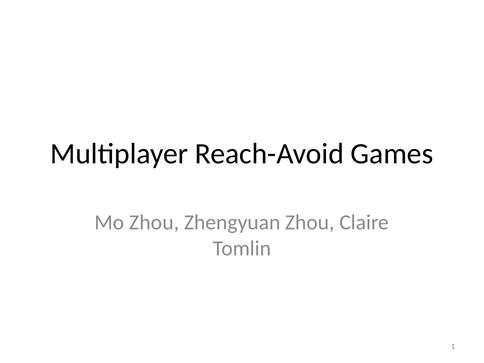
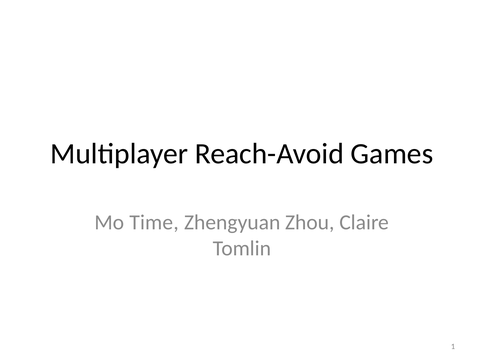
Mo Zhou: Zhou -> Time
